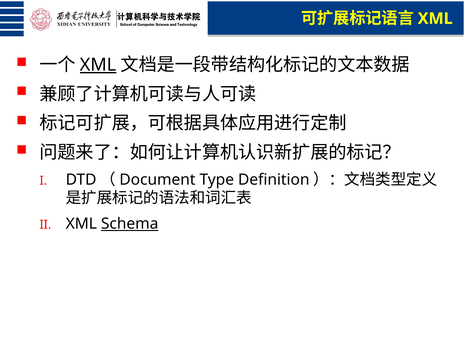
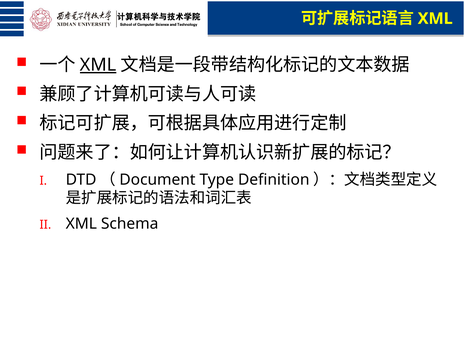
Schema underline: present -> none
